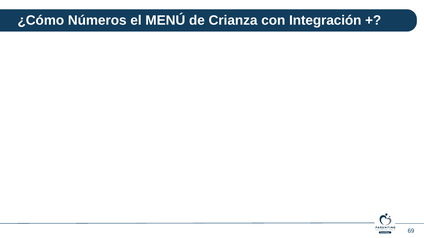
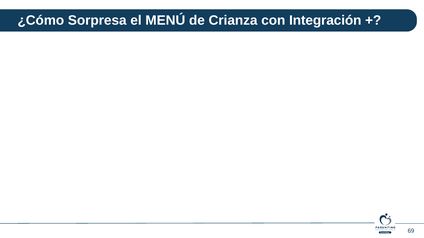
Números: Números -> Sorpresa
